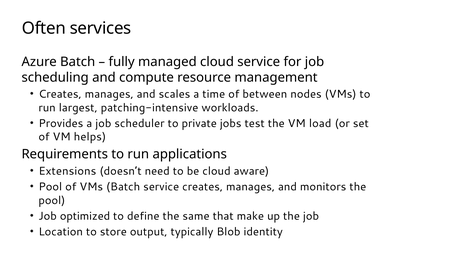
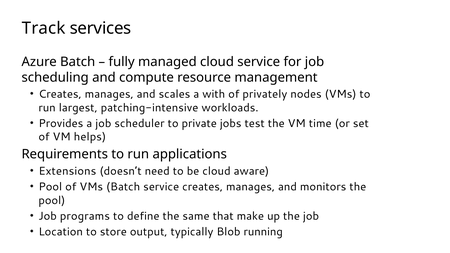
Often: Often -> Track
time: time -> with
between: between -> privately
load: load -> time
optimized: optimized -> programs
identity: identity -> running
